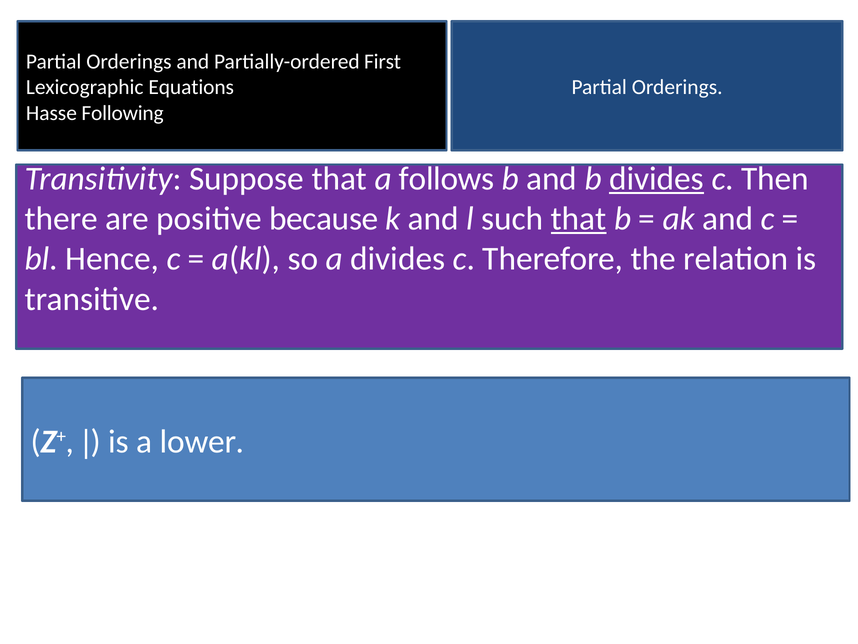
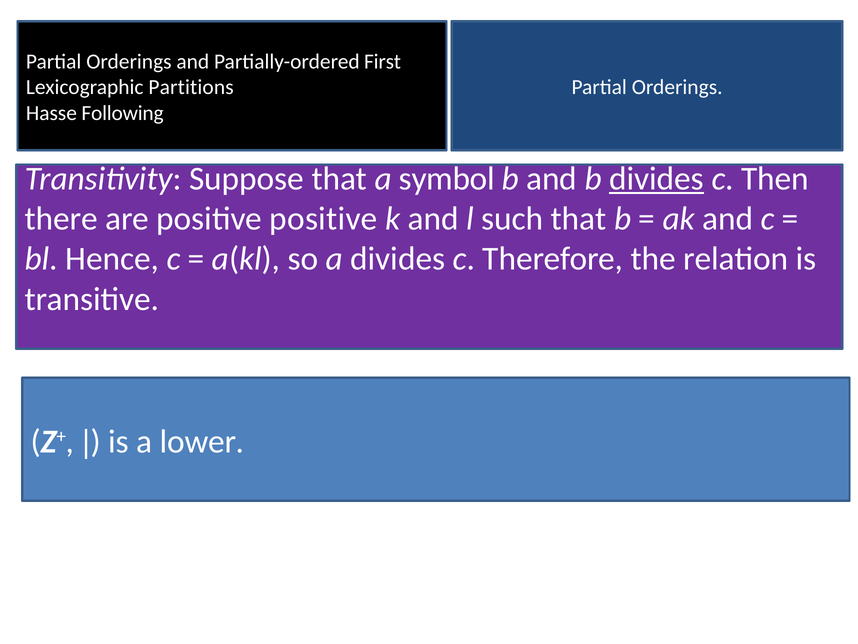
Equations: Equations -> Partitions
follows: follows -> symbol
positive because: because -> positive
that at (579, 219) underline: present -> none
